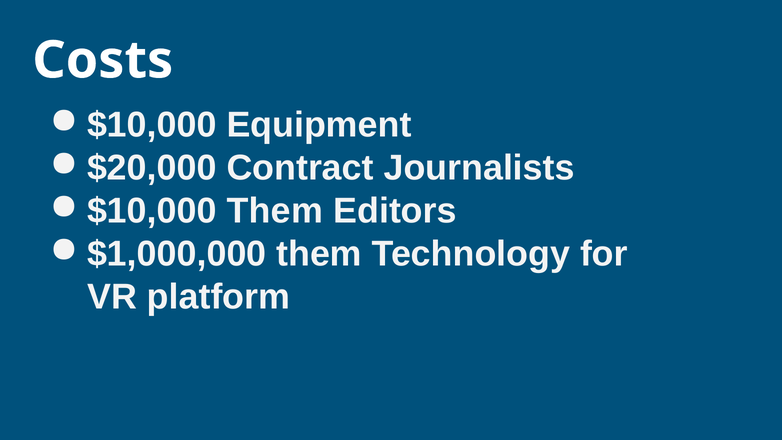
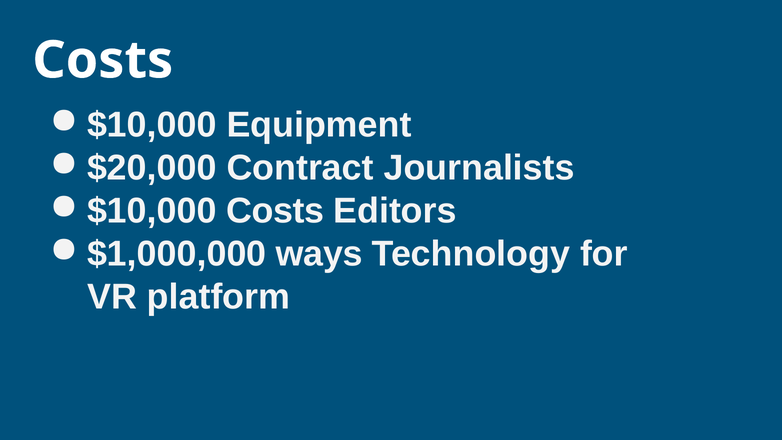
$10,000 Them: Them -> Costs
$1,000,000 them: them -> ways
